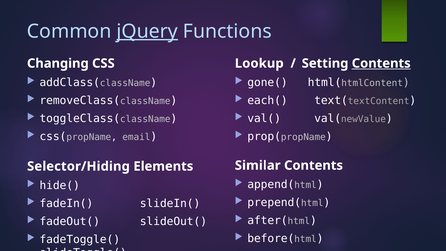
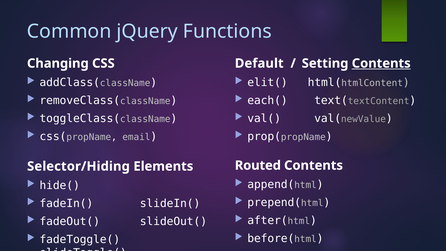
jQuery underline: present -> none
Lookup: Lookup -> Default
gone(: gone( -> elit(
Similar: Similar -> Routed
